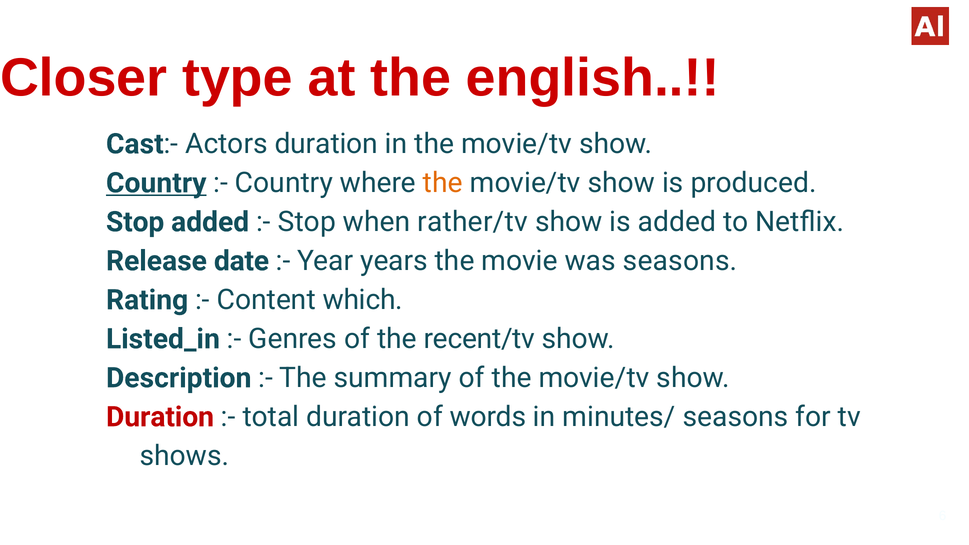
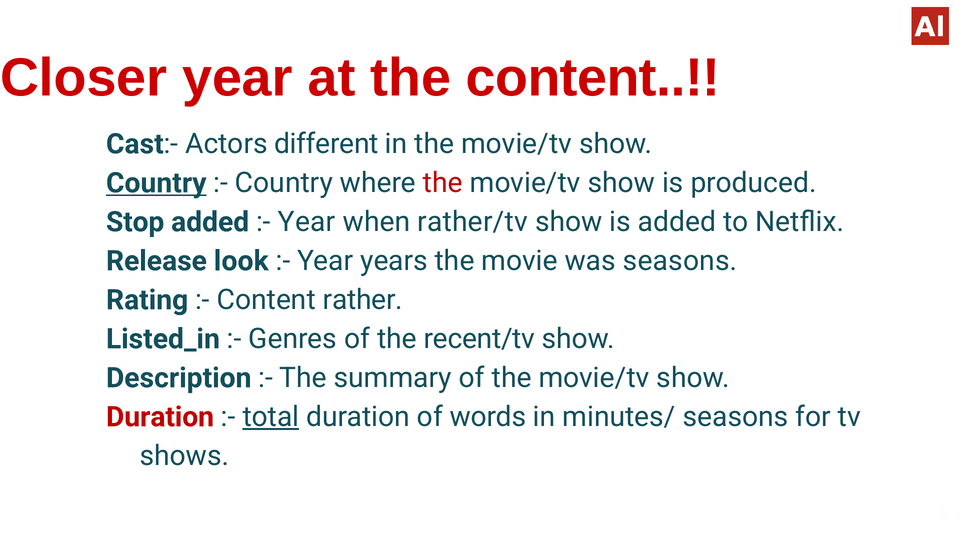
Closer type: type -> year
the english: english -> content
Actors duration: duration -> different
the at (443, 183) colour: orange -> red
Stop at (307, 222): Stop -> Year
date: date -> look
which: which -> rather
total underline: none -> present
